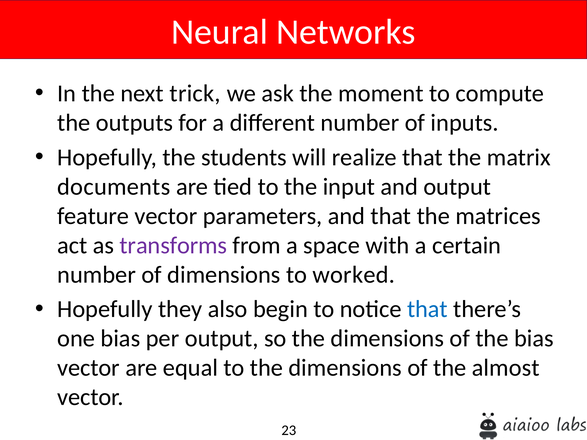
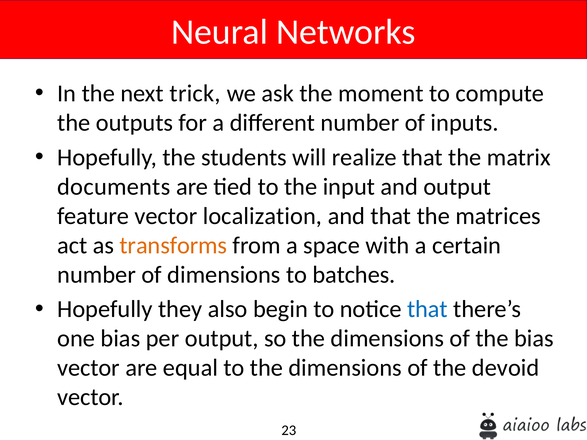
parameters: parameters -> localization
transforms colour: purple -> orange
worked: worked -> batches
almost: almost -> devoid
